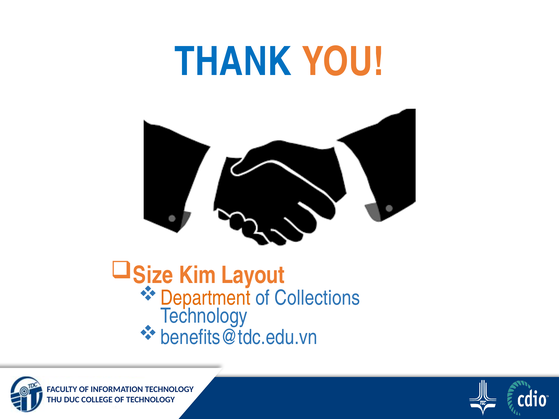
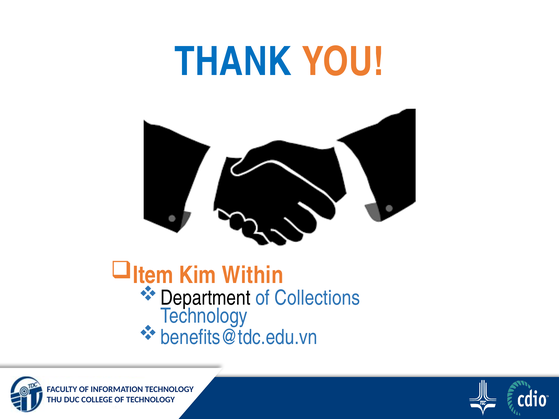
Size: Size -> Item
Layout: Layout -> Within
Department colour: orange -> black
